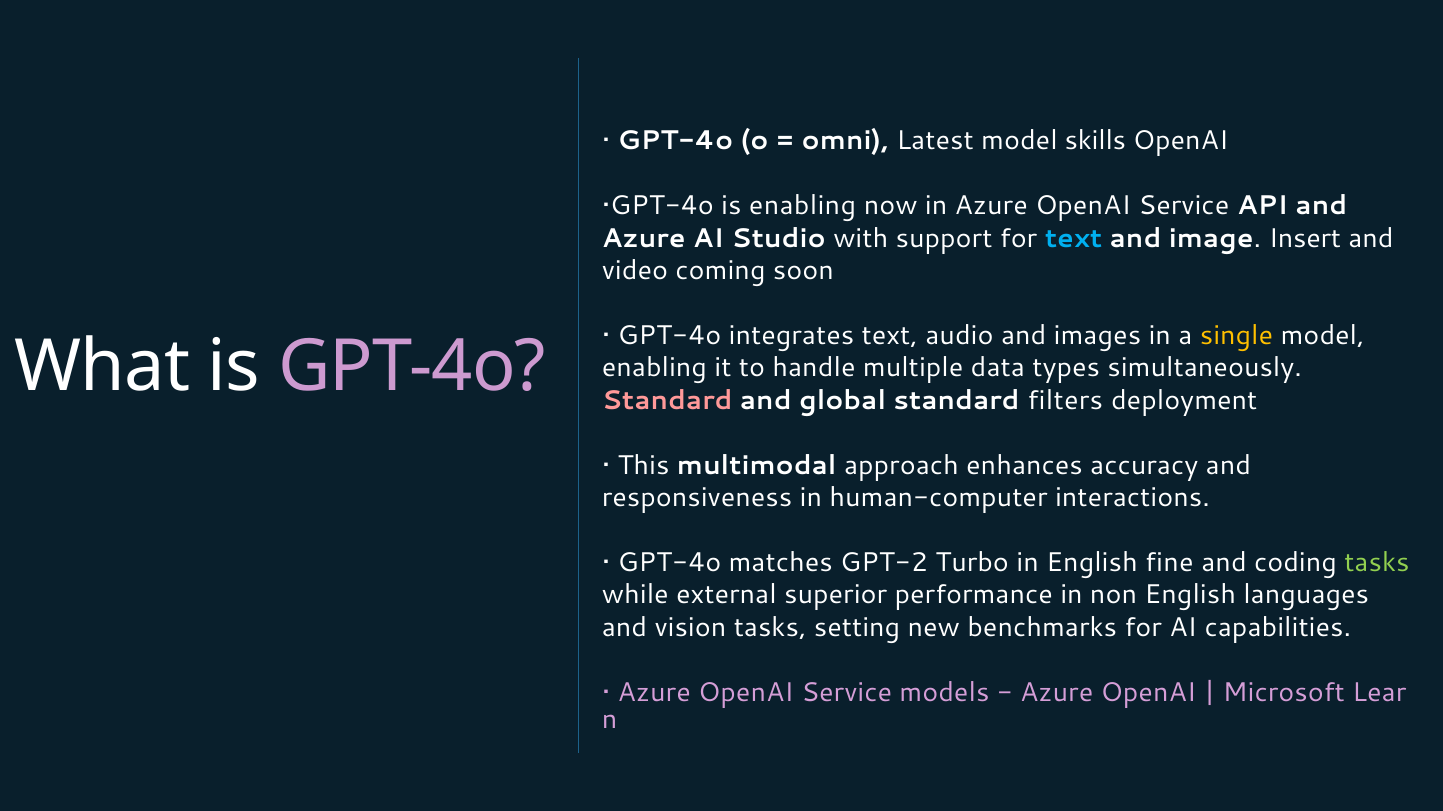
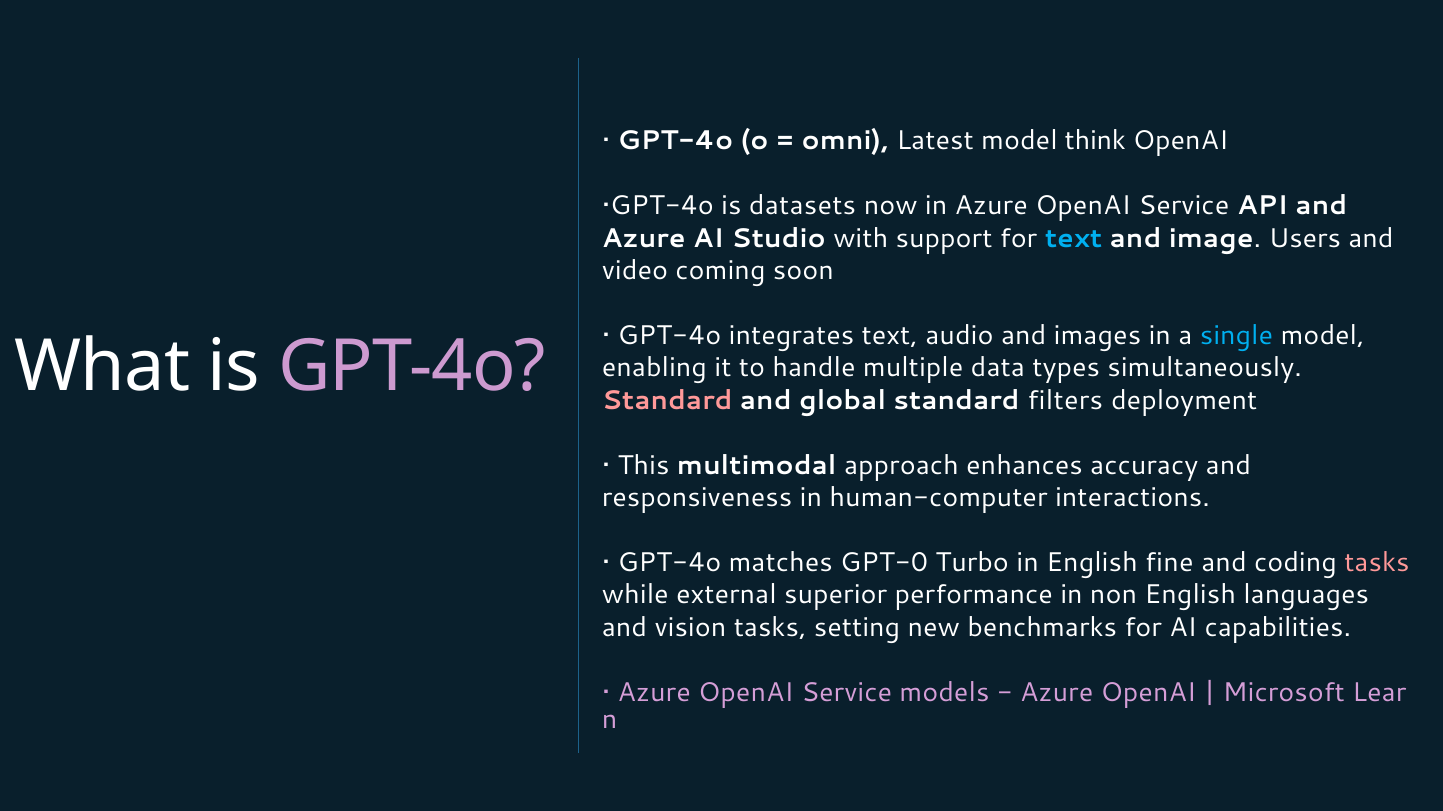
skills: skills -> think
is enabling: enabling -> datasets
Insert: Insert -> Users
single colour: yellow -> light blue
GPT-2: GPT-2 -> GPT-0
tasks at (1377, 563) colour: light green -> pink
